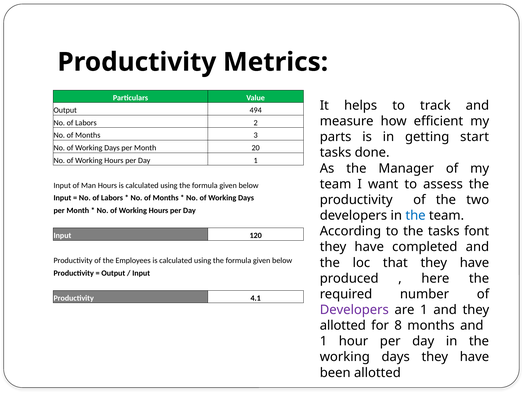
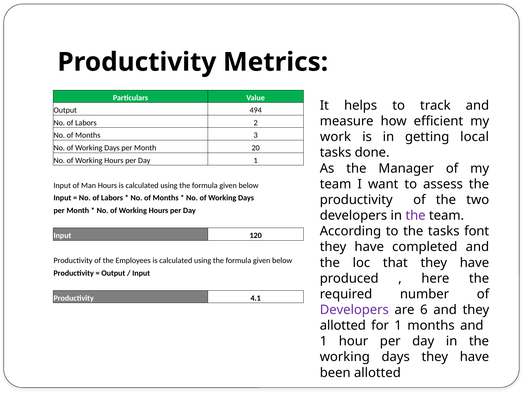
parts: parts -> work
start: start -> local
the at (416, 215) colour: blue -> purple
are 1: 1 -> 6
for 8: 8 -> 1
